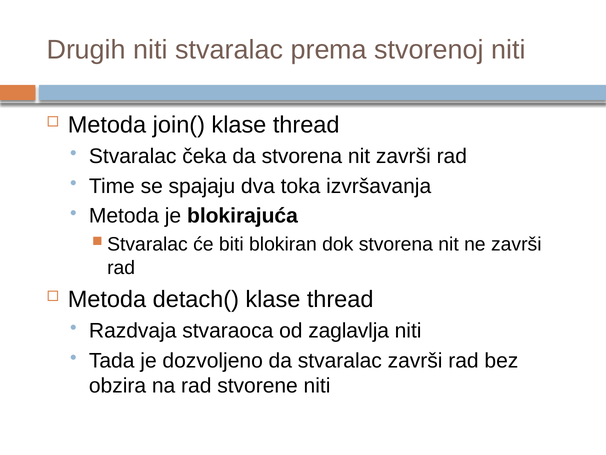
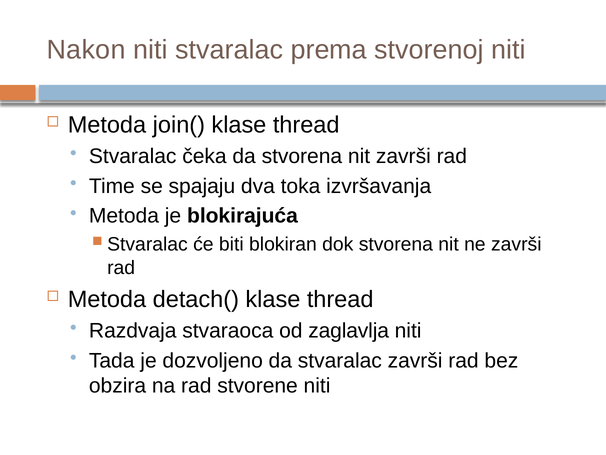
Drugih: Drugih -> Nakon
